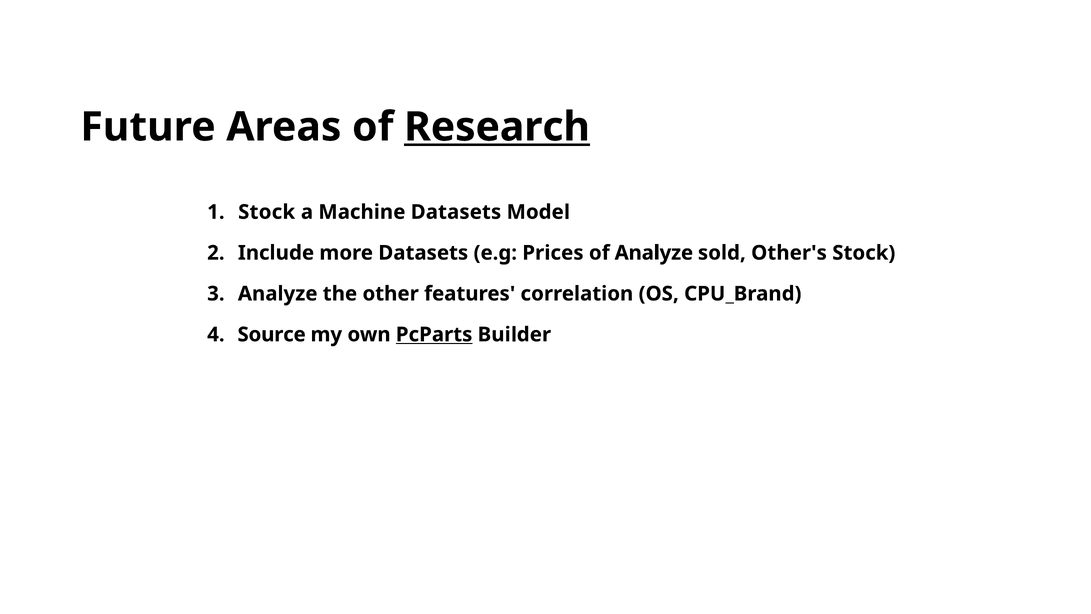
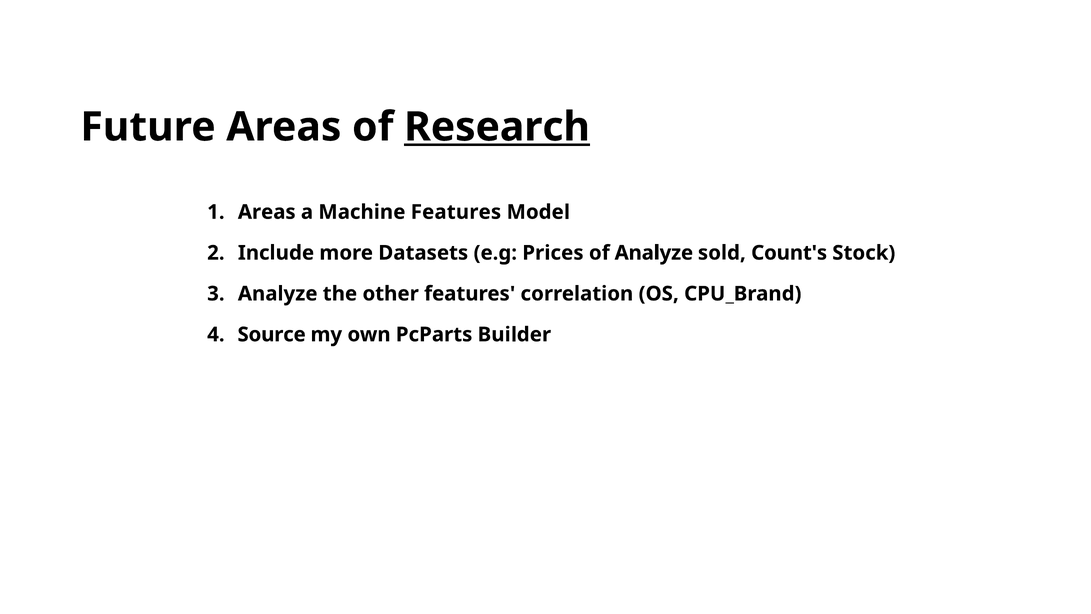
Stock at (267, 212): Stock -> Areas
Machine Datasets: Datasets -> Features
Other's: Other's -> Count's
PcParts underline: present -> none
